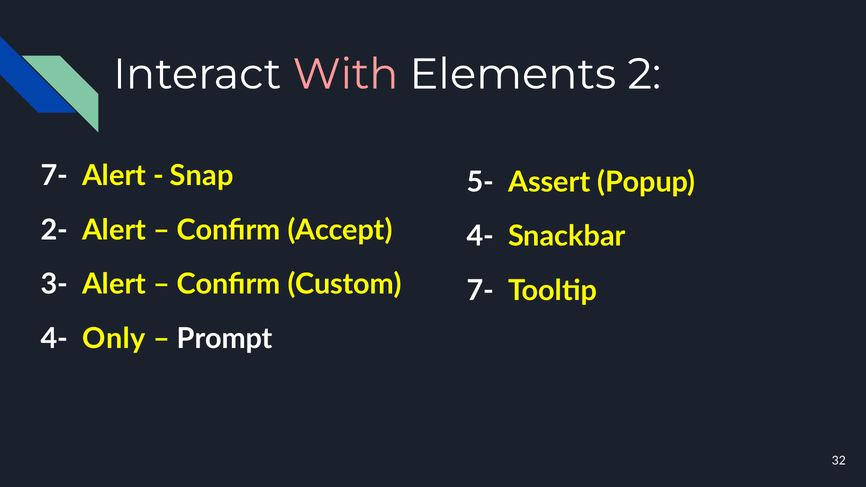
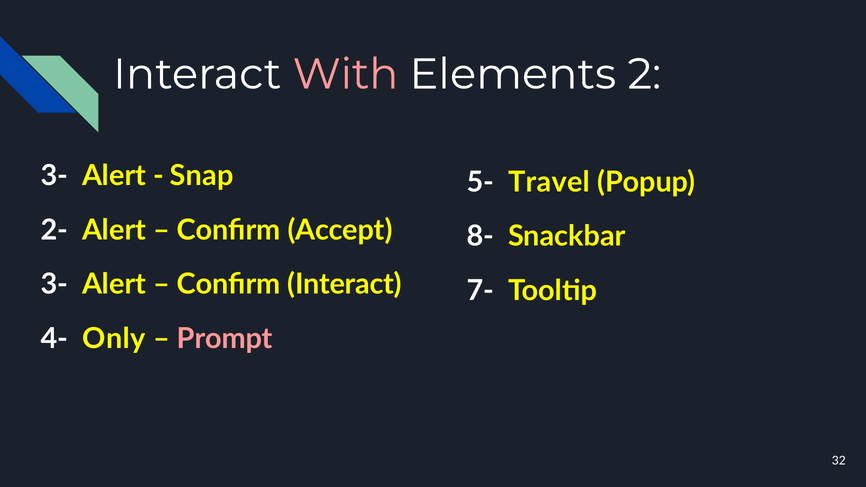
7- at (54, 176): 7- -> 3-
Assert: Assert -> Travel
4- at (480, 236): 4- -> 8-
Confirm Custom: Custom -> Interact
Prompt colour: white -> pink
